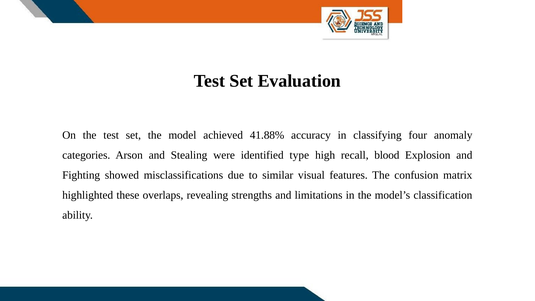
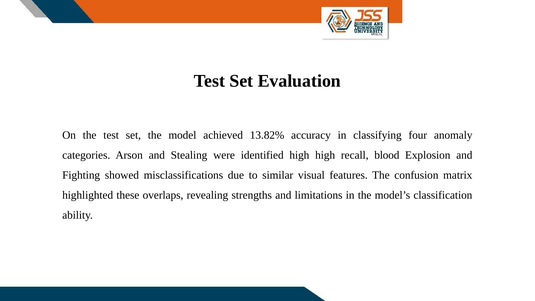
41.88%: 41.88% -> 13.82%
identified type: type -> high
